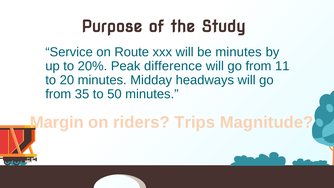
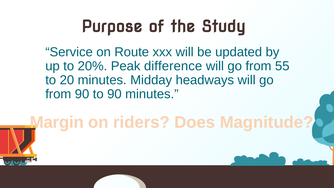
be minutes: minutes -> updated
11: 11 -> 55
from 35: 35 -> 90
to 50: 50 -> 90
Trips: Trips -> Does
